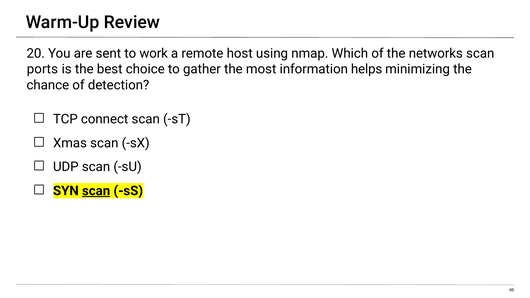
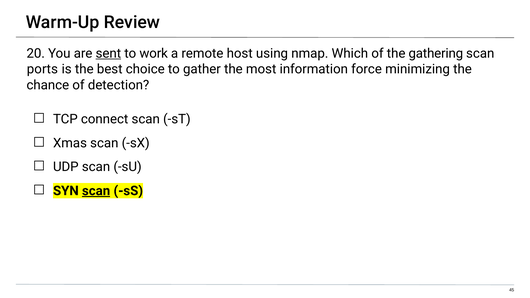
sent underline: none -> present
networks: networks -> gathering
helps: helps -> force
